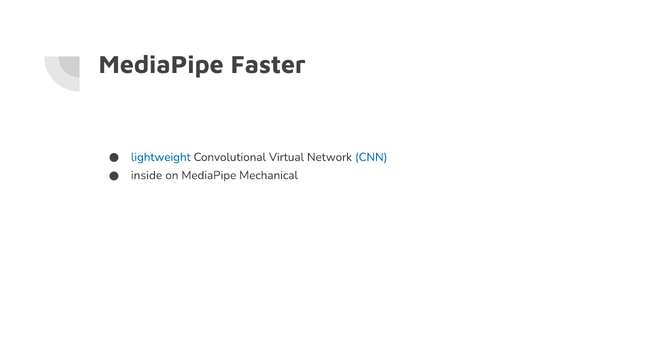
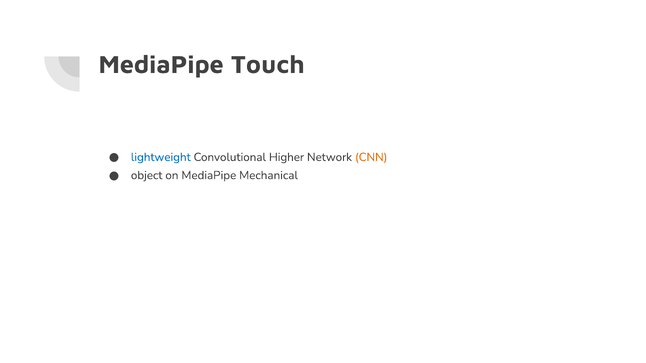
Faster: Faster -> Touch
Virtual: Virtual -> Higher
CNN colour: blue -> orange
inside: inside -> object
